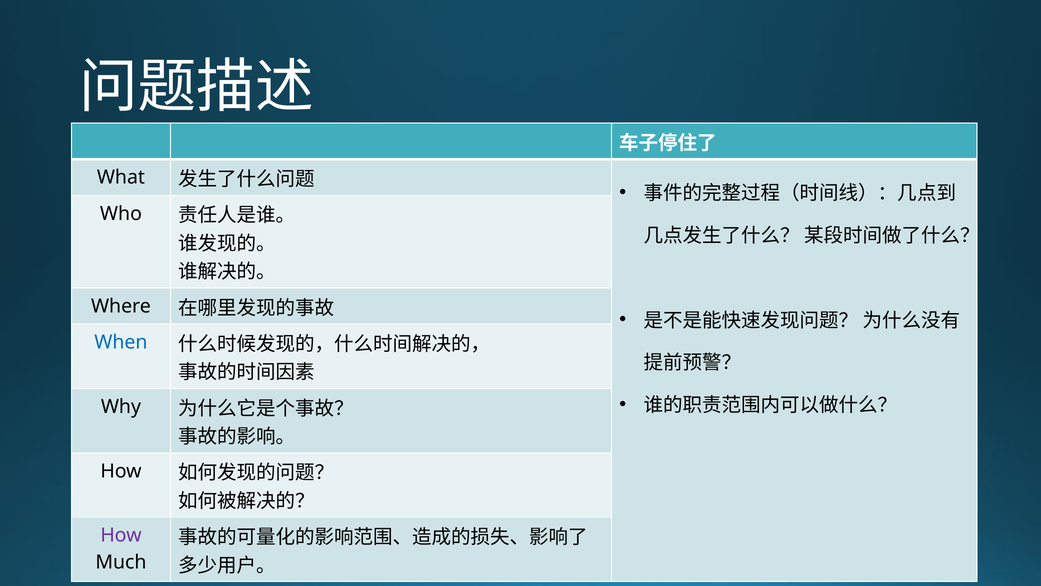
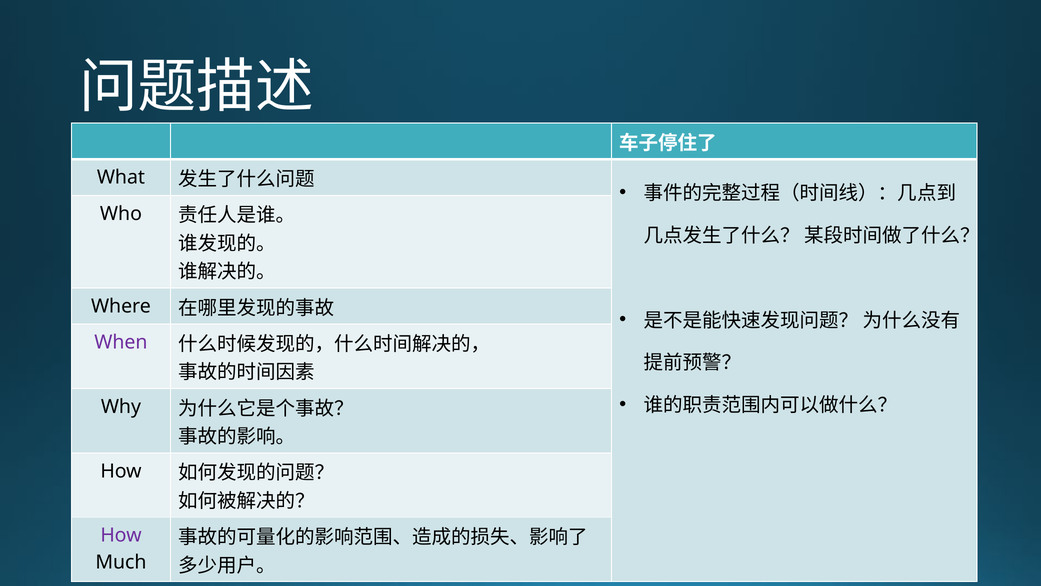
When colour: blue -> purple
